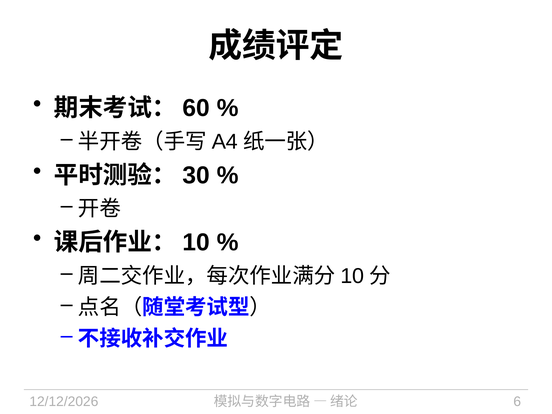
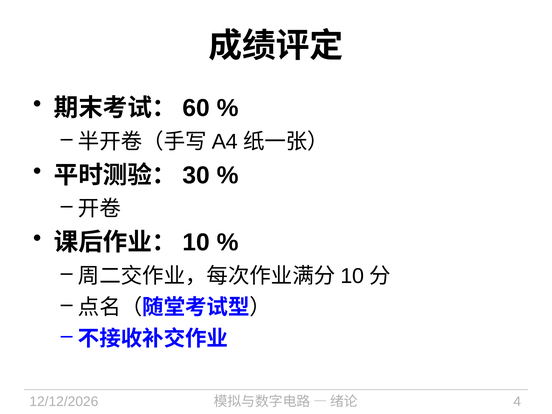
6: 6 -> 4
